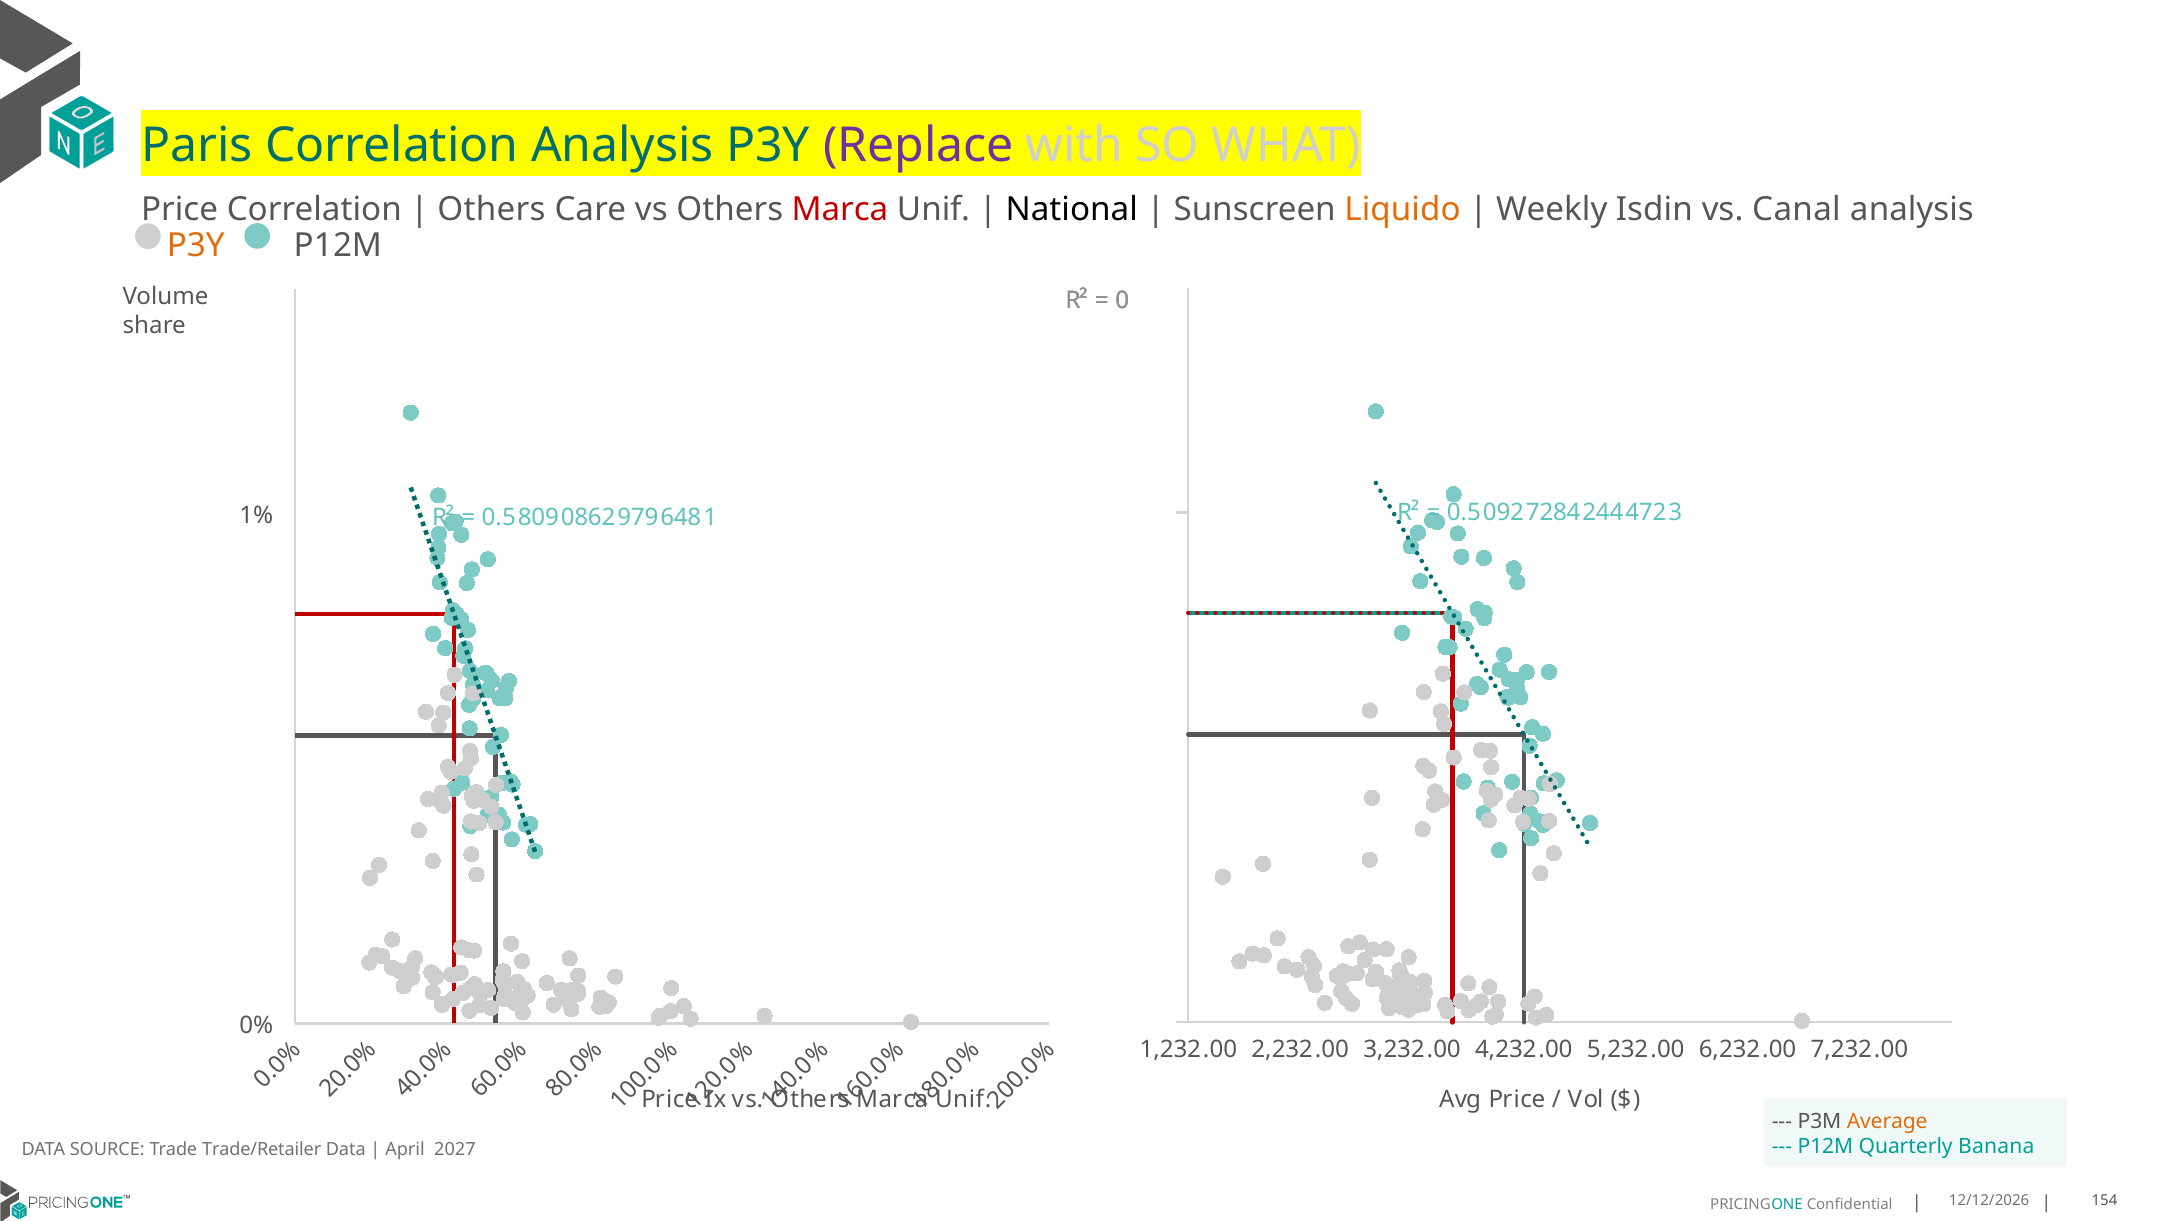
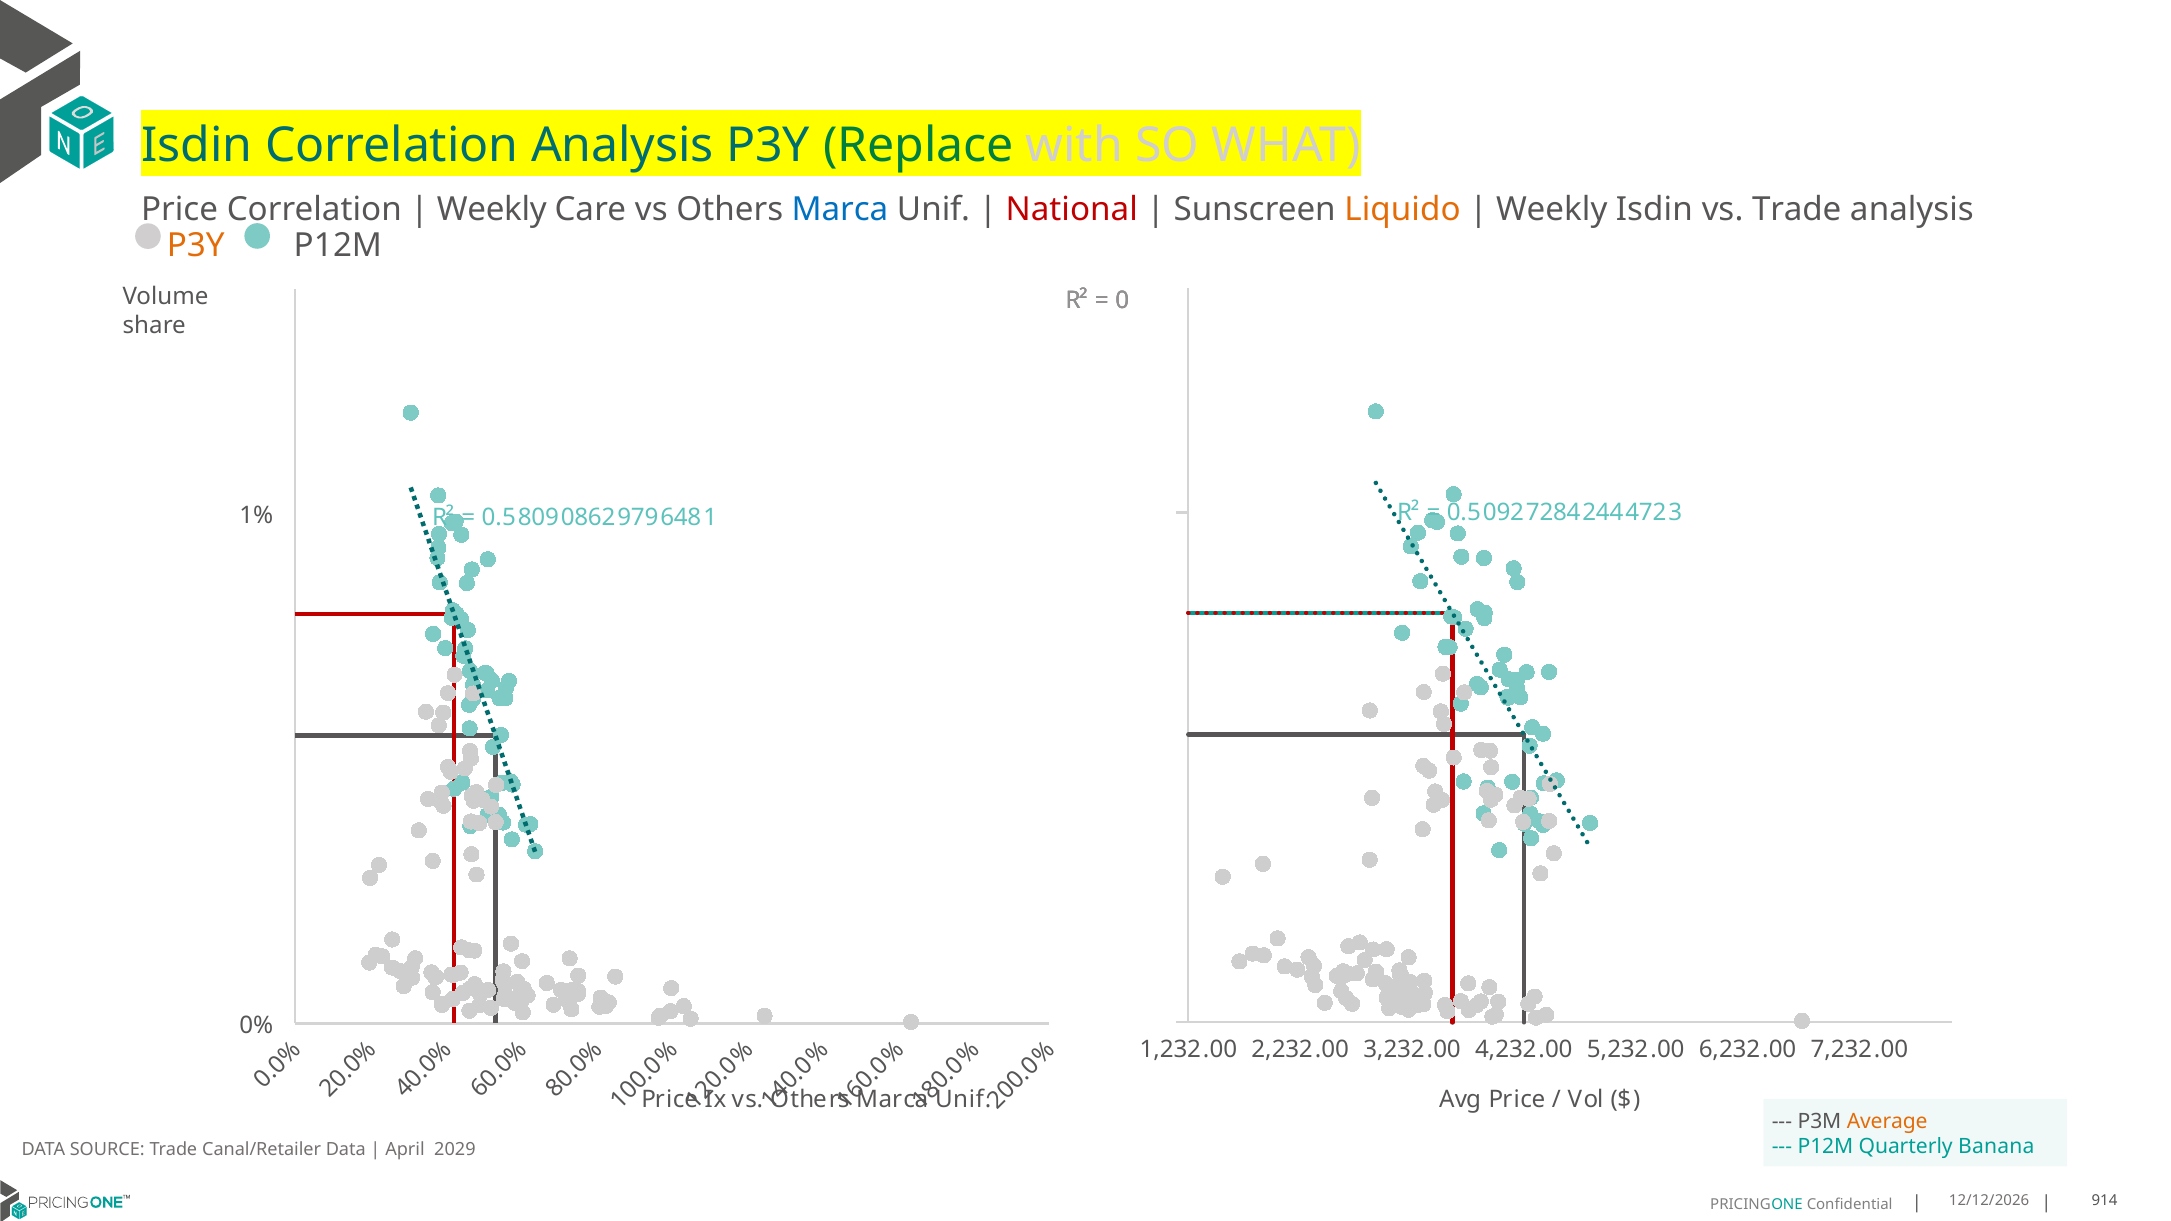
Paris at (197, 146): Paris -> Isdin
Replace colour: purple -> green
Others at (491, 210): Others -> Weekly
Marca at (840, 210) colour: red -> blue
National colour: black -> red
vs Canal: Canal -> Trade
Trade/Retailer: Trade/Retailer -> Canal/Retailer
2027: 2027 -> 2029
154: 154 -> 914
